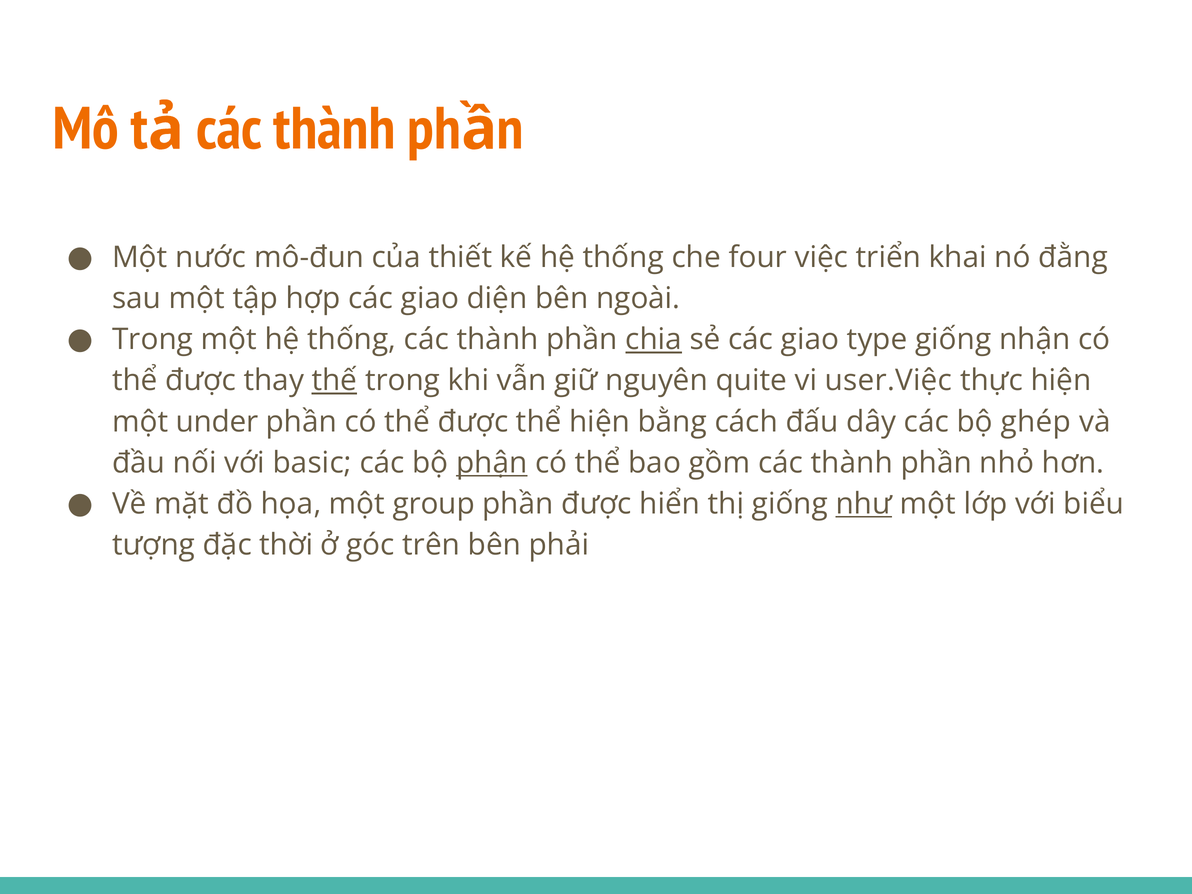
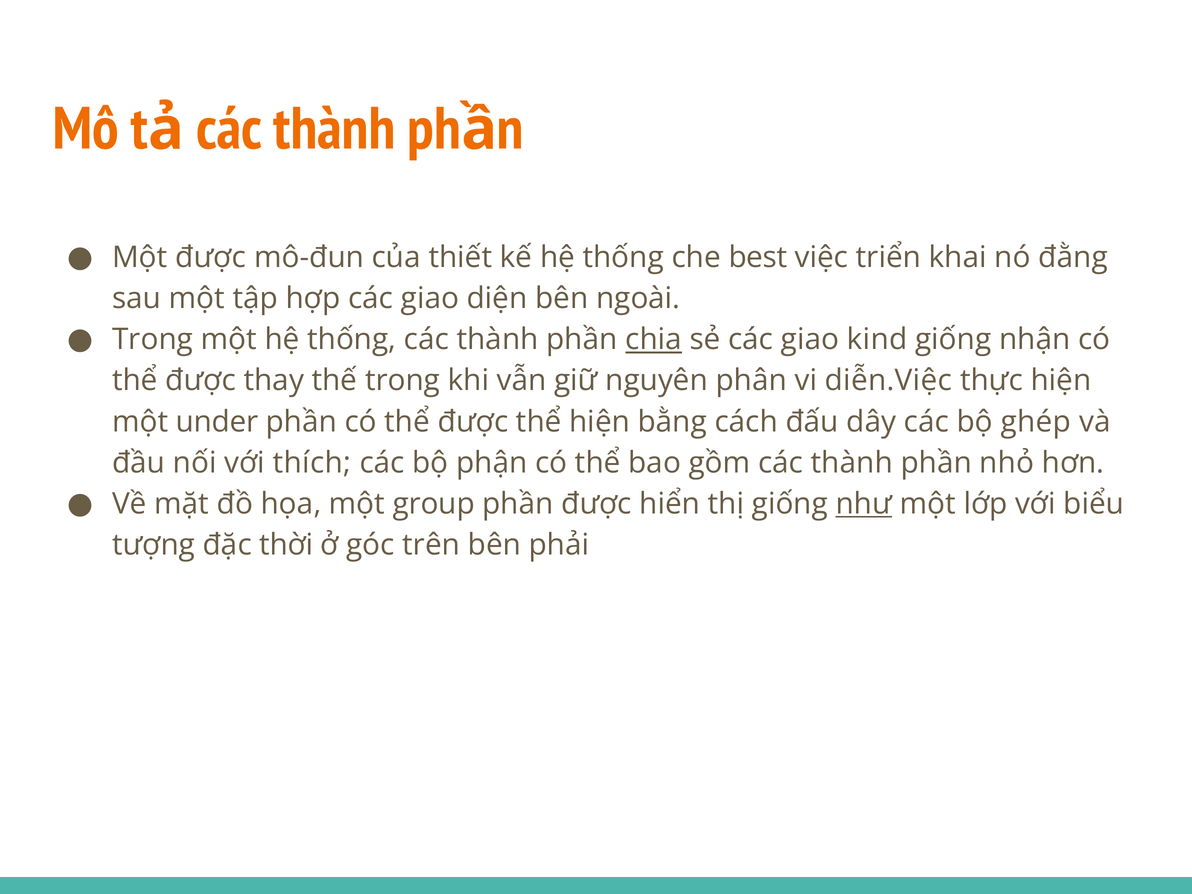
Một nước: nước -> được
four: four -> best
type: type -> kind
thế underline: present -> none
quite: quite -> phân
user.Việc: user.Việc -> diễn.Việc
basic: basic -> thích
phận underline: present -> none
